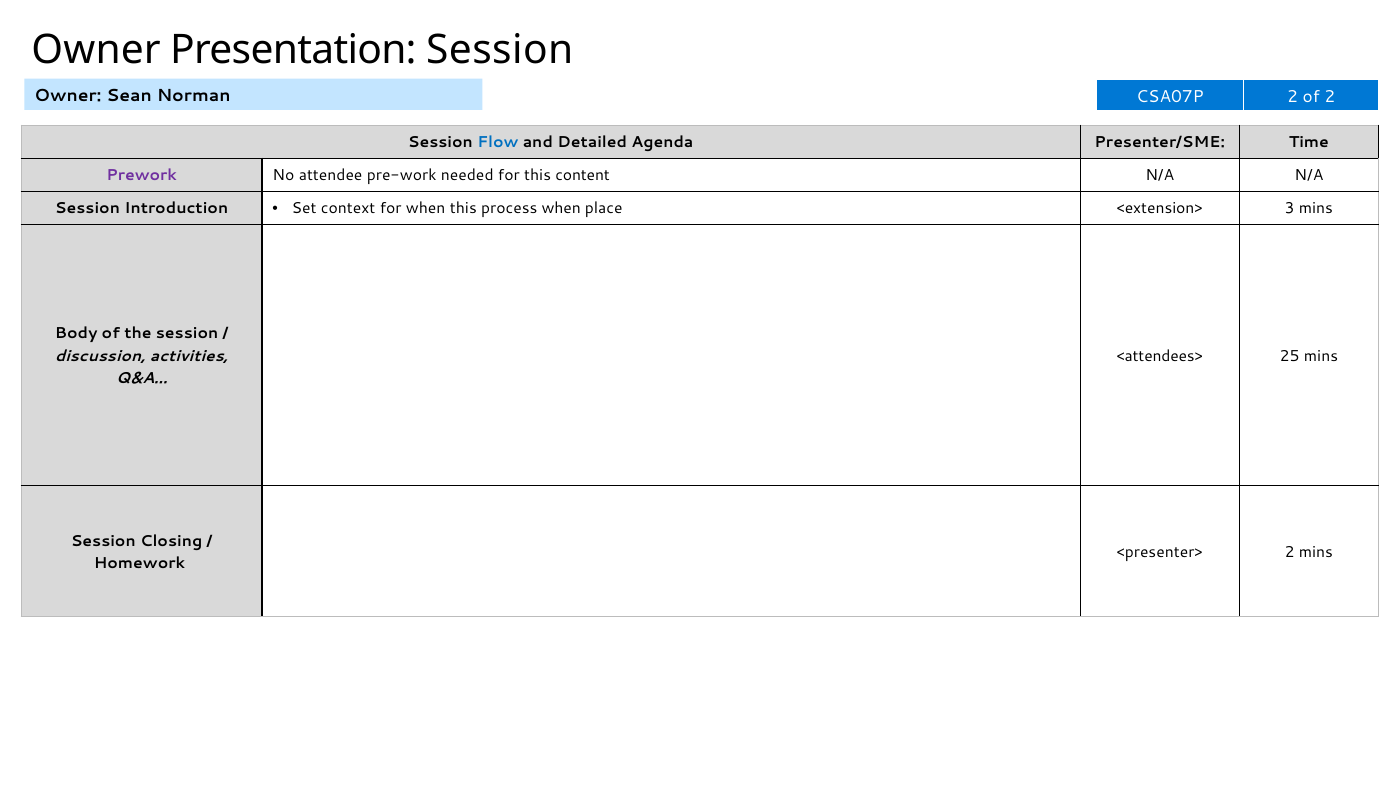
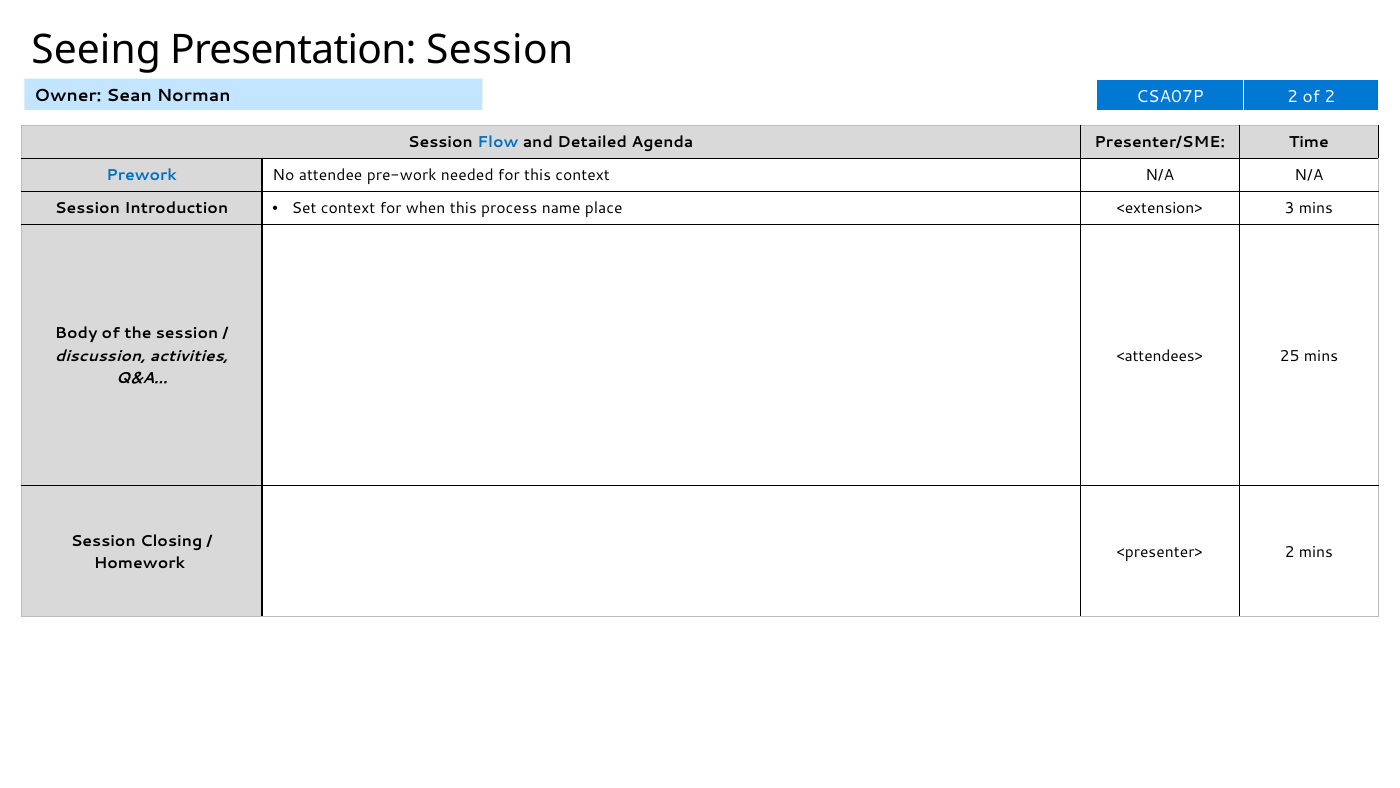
Owner at (96, 50): Owner -> Seeing
Prework colour: purple -> blue
this content: content -> context
process when: when -> name
